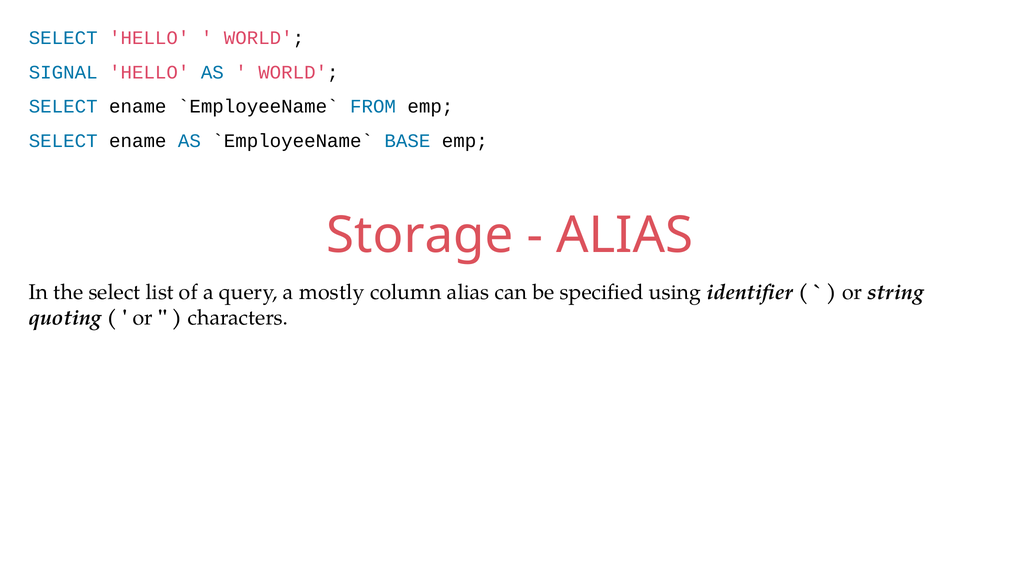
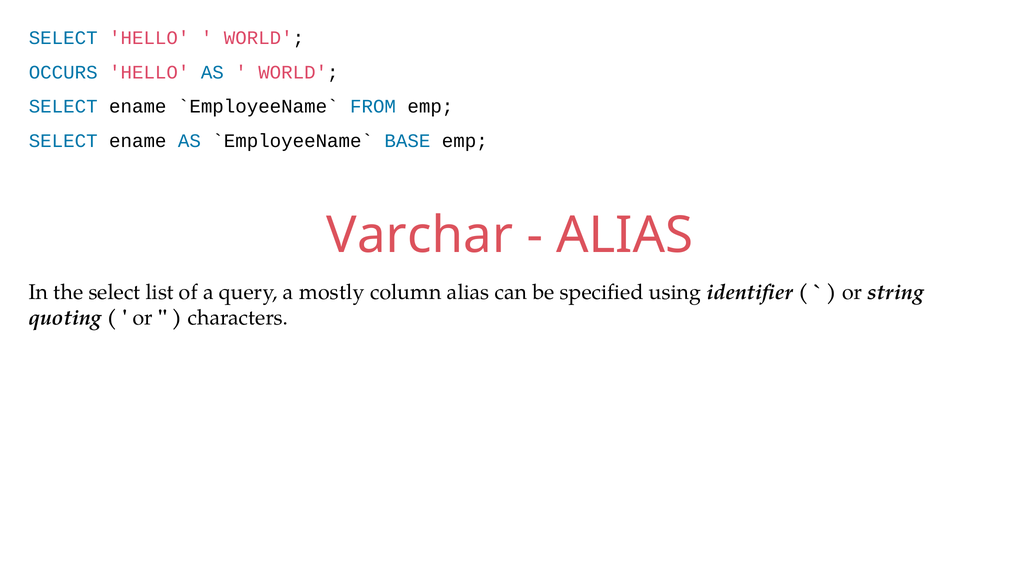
SIGNAL: SIGNAL -> OCCURS
Storage: Storage -> Varchar
